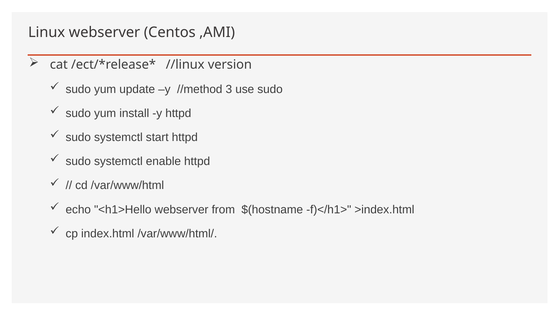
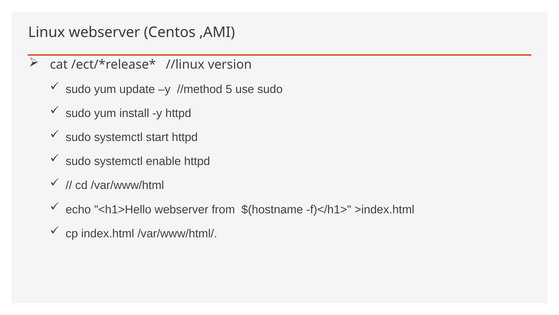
3: 3 -> 5
